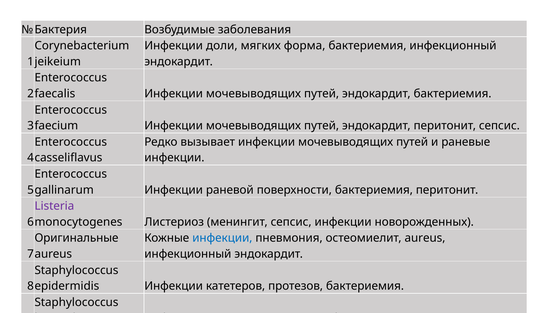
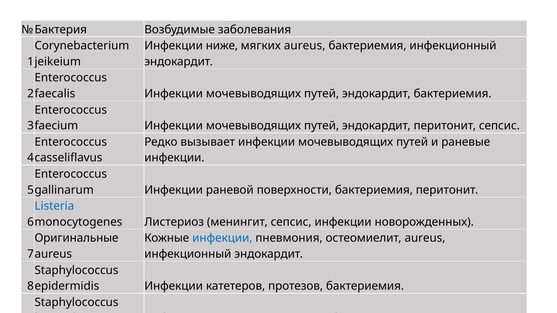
доли: доли -> ниже
мягких форма: форма -> aureus
Listeria colour: purple -> blue
